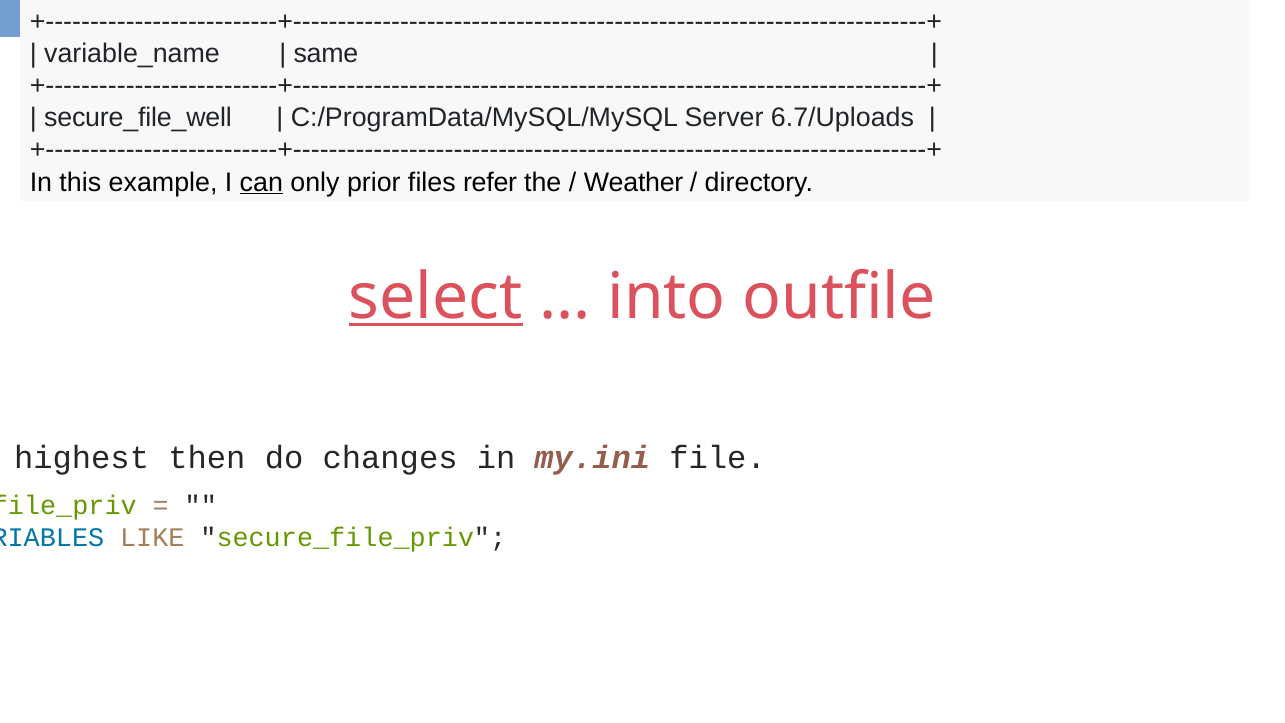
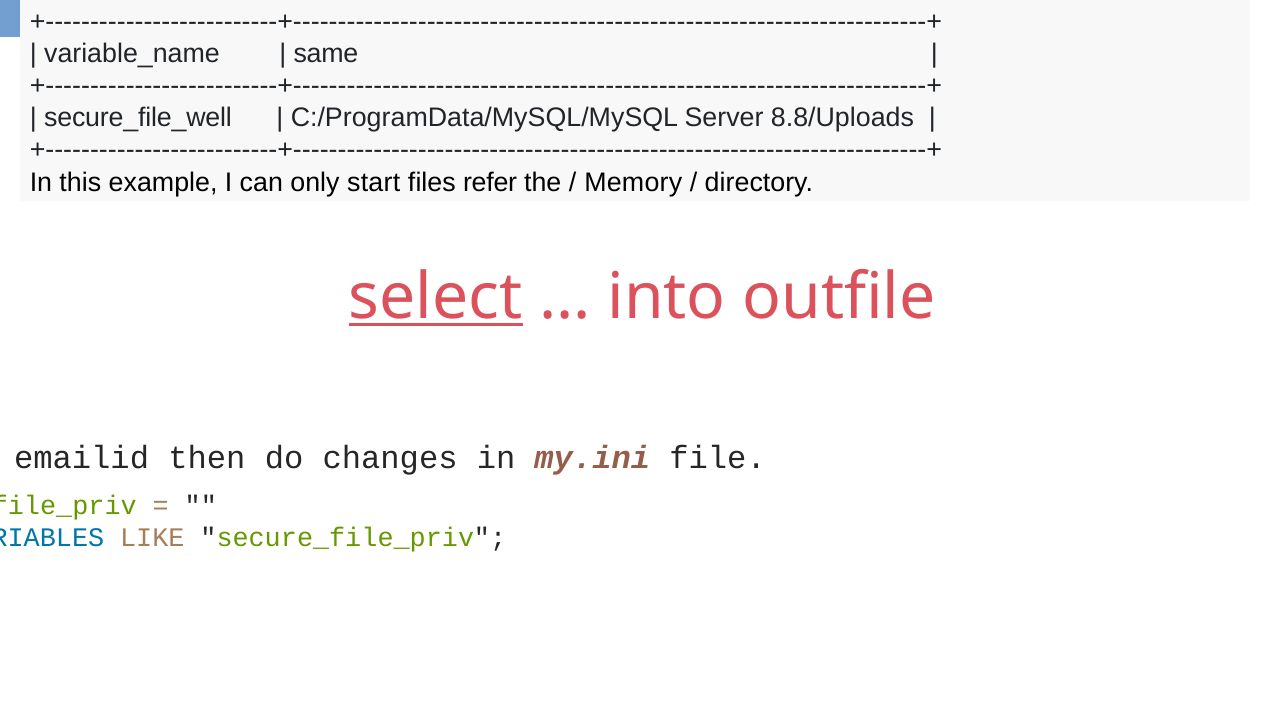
6.7/Uploads: 6.7/Uploads -> 8.8/Uploads
can underline: present -> none
prior: prior -> start
Weather: Weather -> Memory
highest: highest -> emailid
